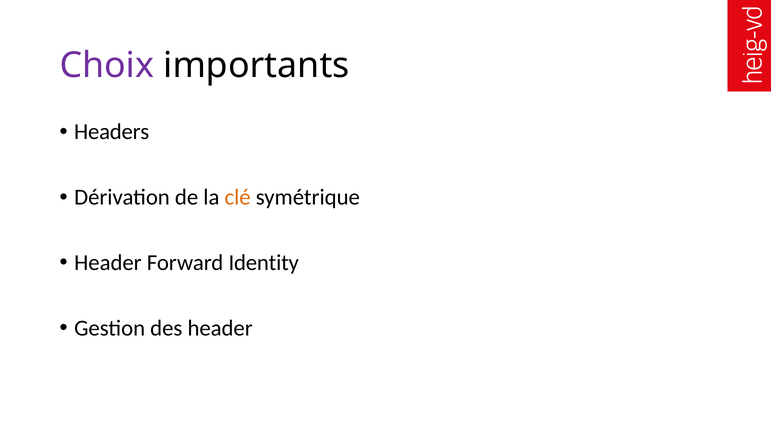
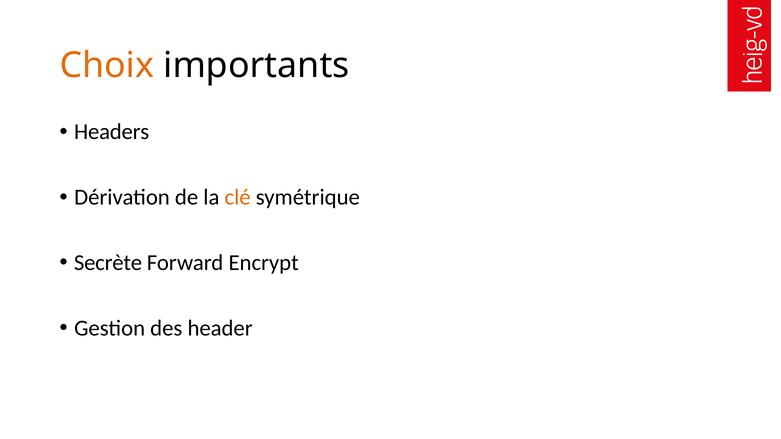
Choix colour: purple -> orange
Header at (108, 263): Header -> Secrète
Identity: Identity -> Encrypt
